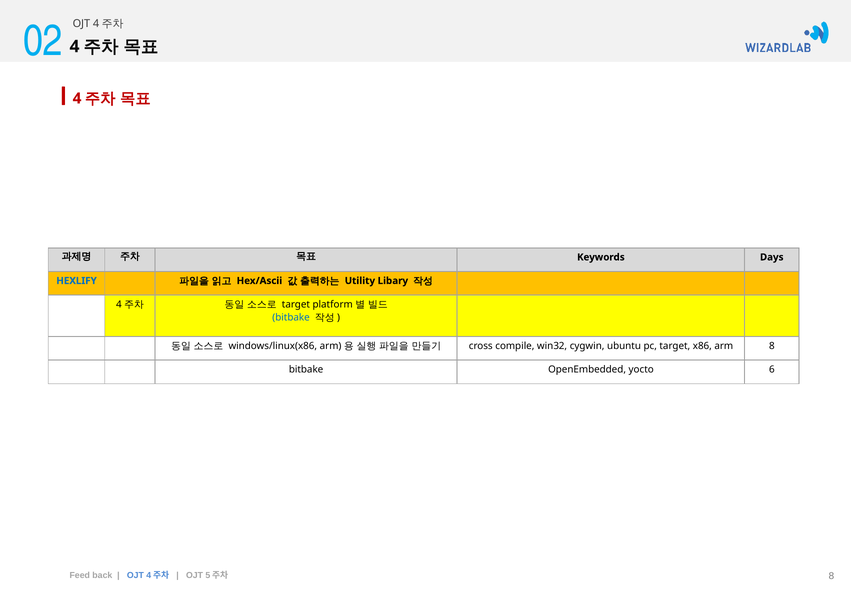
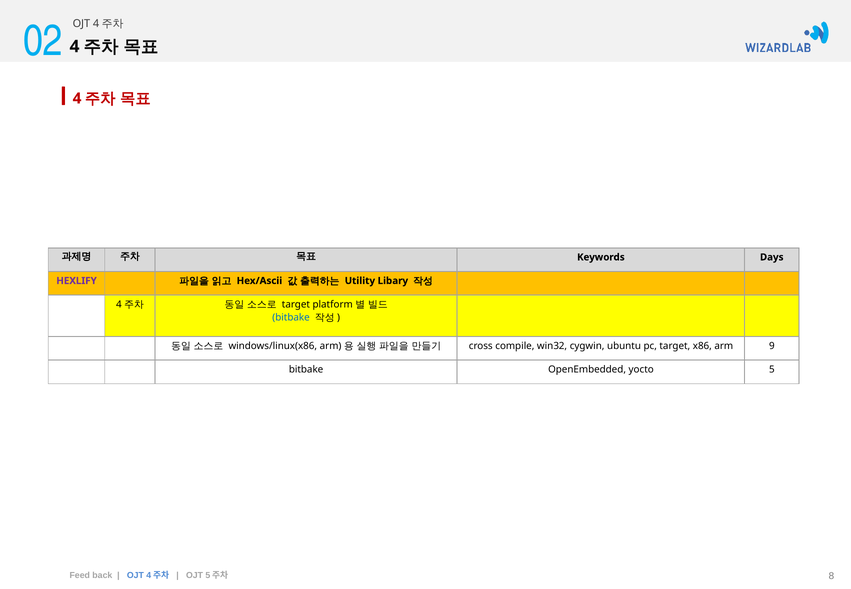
HEXLIFY colour: blue -> purple
arm 8: 8 -> 9
6: 6 -> 5
